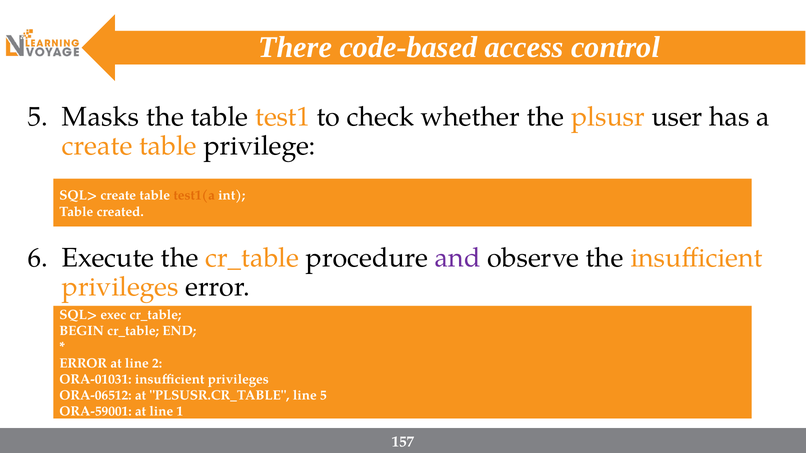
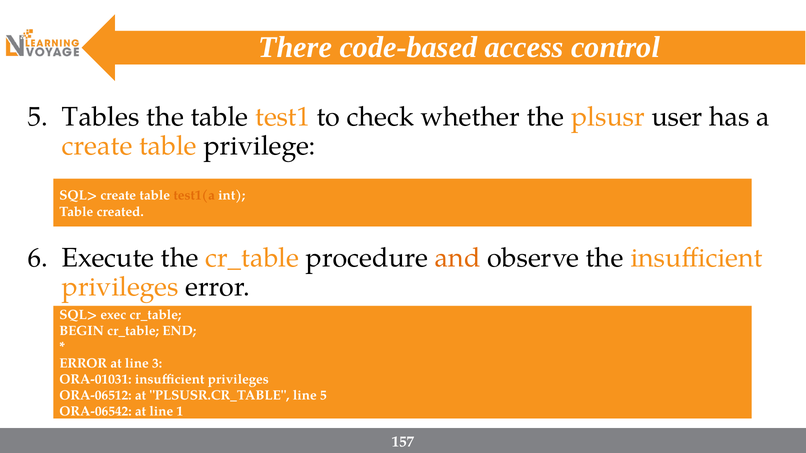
Masks: Masks -> Tables
and colour: purple -> orange
2: 2 -> 3
ORA-59001: ORA-59001 -> ORA-06542
